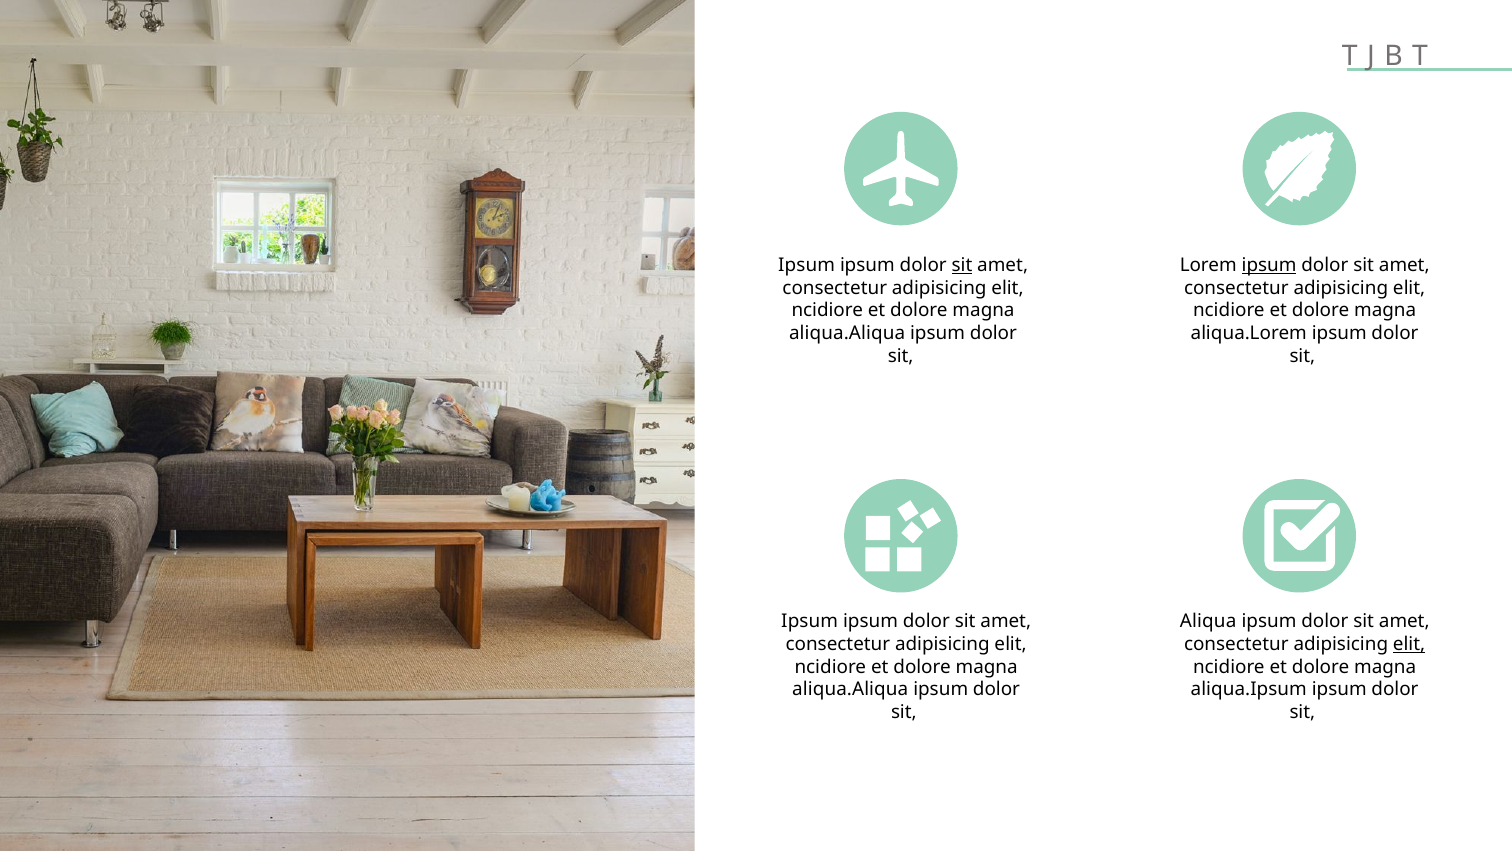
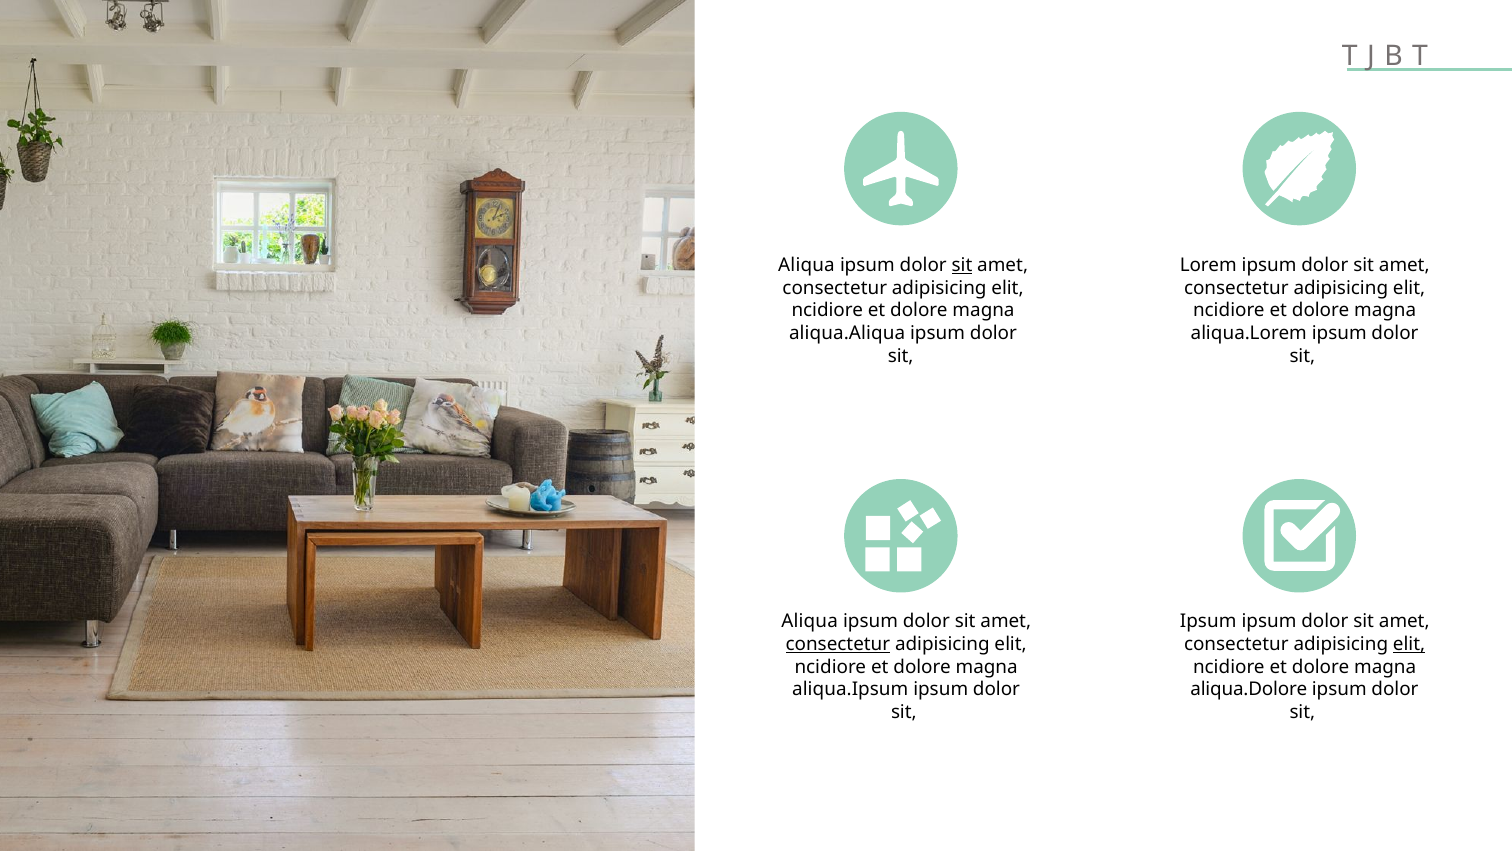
Ipsum at (807, 265): Ipsum -> Aliqua
ipsum at (1269, 265) underline: present -> none
Ipsum at (810, 621): Ipsum -> Aliqua
Aliqua at (1208, 621): Aliqua -> Ipsum
consectetur at (838, 644) underline: none -> present
aliqua.Aliqua at (850, 689): aliqua.Aliqua -> aliqua.Ipsum
aliqua.Ipsum: aliqua.Ipsum -> aliqua.Dolore
